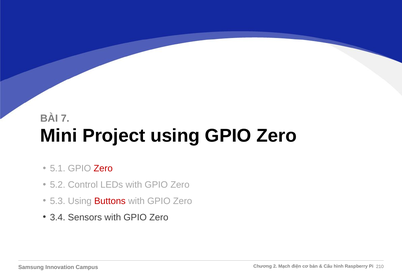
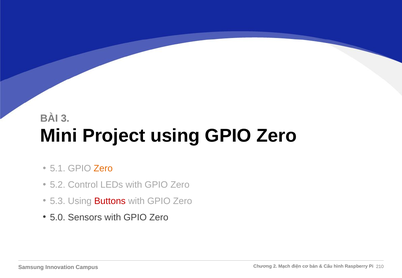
7: 7 -> 3
Zero at (103, 169) colour: red -> orange
3.4: 3.4 -> 5.0
